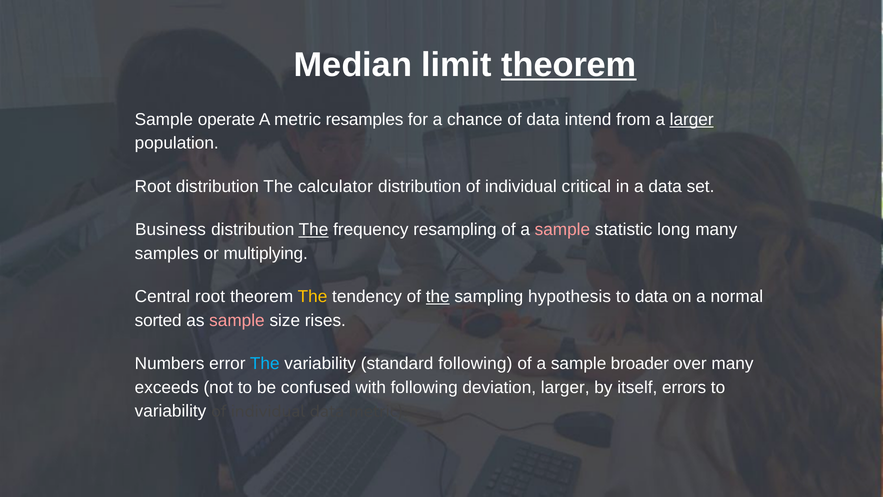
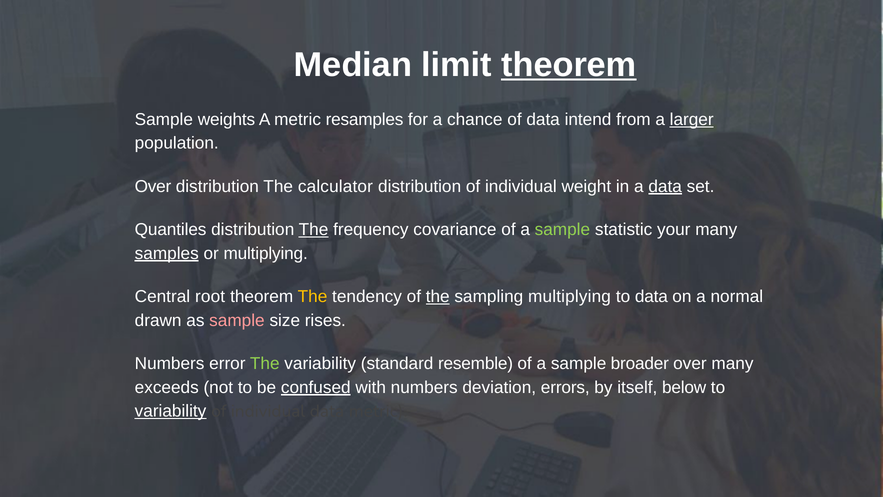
operate: operate -> weights
Root at (153, 186): Root -> Over
critical: critical -> weight
data at (665, 186) underline: none -> present
Business: Business -> Quantiles
resampling: resampling -> covariance
sample at (562, 230) colour: pink -> light green
long: long -> your
samples underline: none -> present
sampling hypothesis: hypothesis -> multiplying
sorted: sorted -> drawn
The at (265, 363) colour: light blue -> light green
standard following: following -> resemble
confused underline: none -> present
with following: following -> numbers
deviation larger: larger -> errors
errors: errors -> below
variability at (171, 411) underline: none -> present
